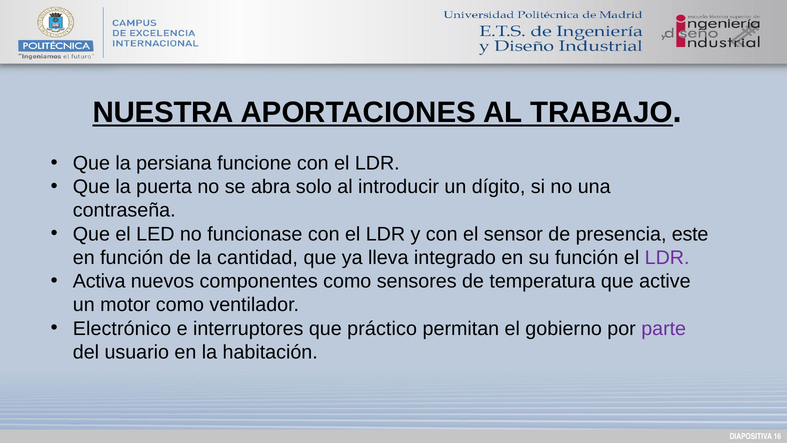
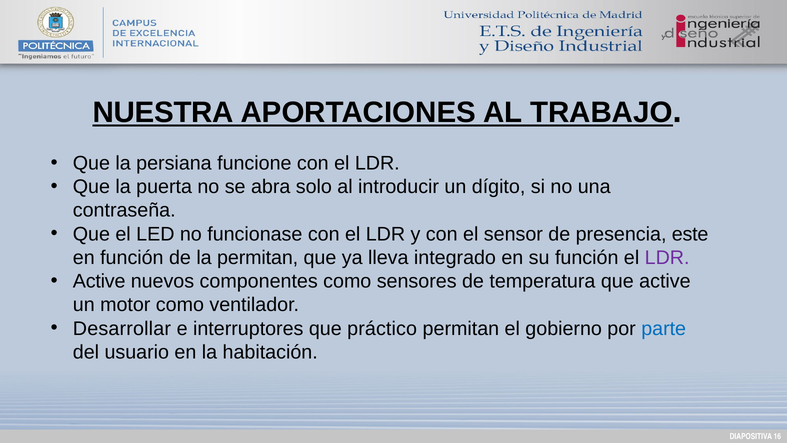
la cantidad: cantidad -> permitan
Activa at (99, 281): Activa -> Active
Electrónico: Electrónico -> Desarrollar
parte colour: purple -> blue
